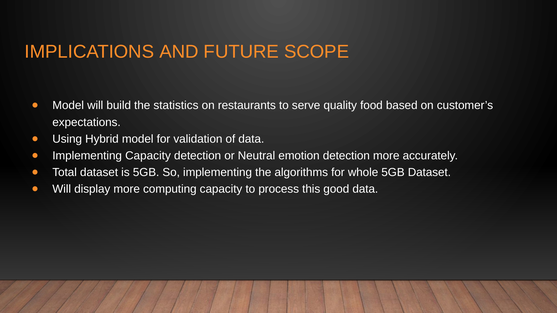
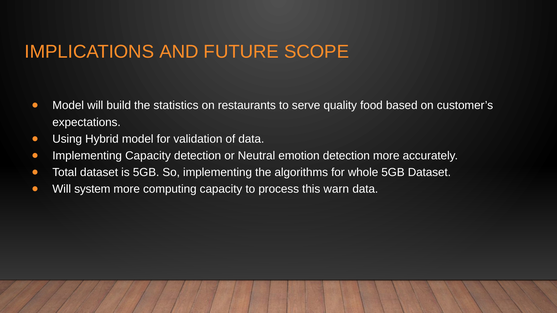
display: display -> system
good: good -> warn
